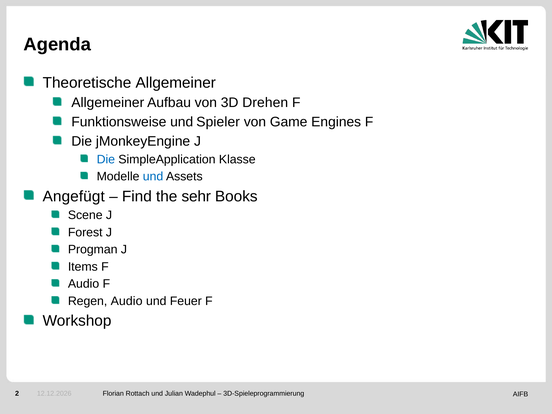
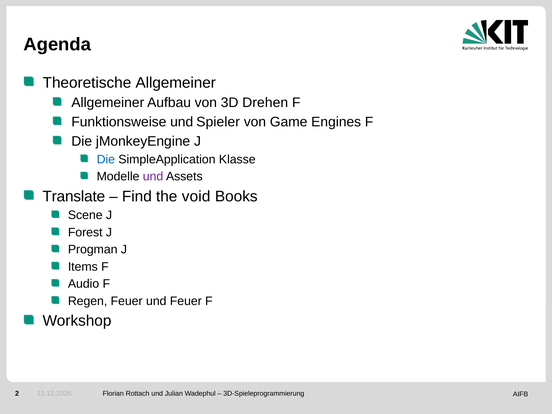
und at (153, 177) colour: blue -> purple
Angefügt: Angefügt -> Translate
sehr: sehr -> void
Regen Audio: Audio -> Feuer
